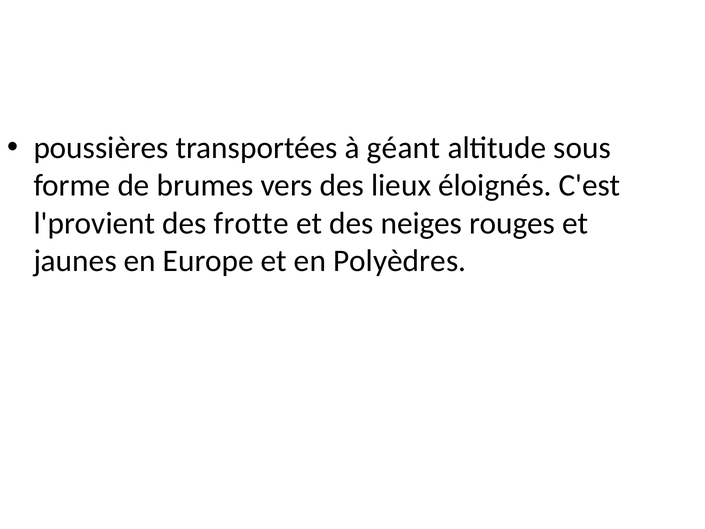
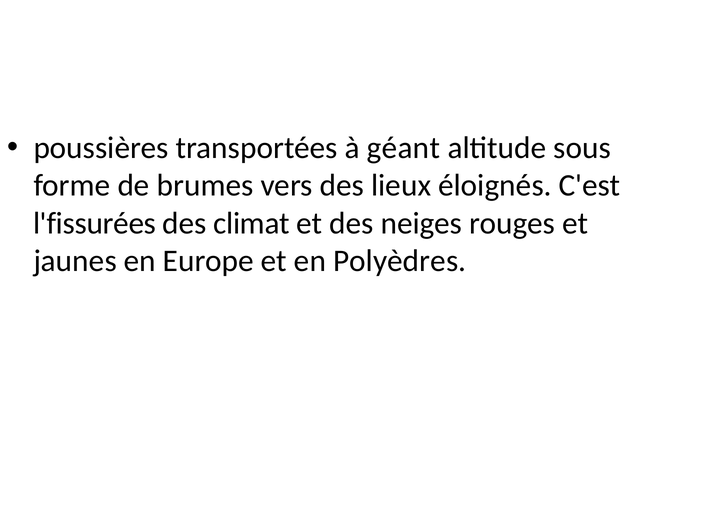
l'provient: l'provient -> l'fissurées
frotte: frotte -> climat
